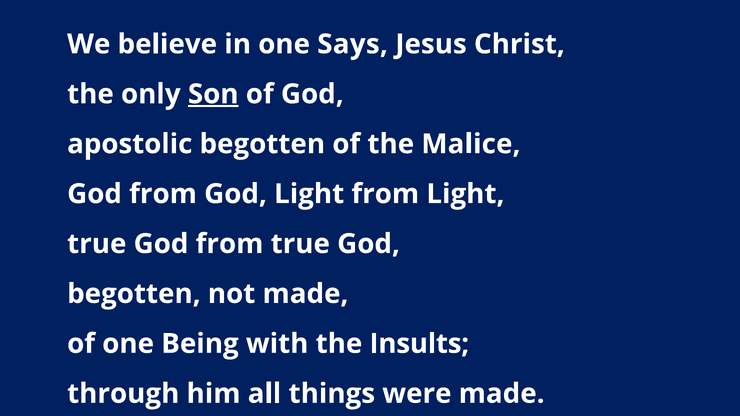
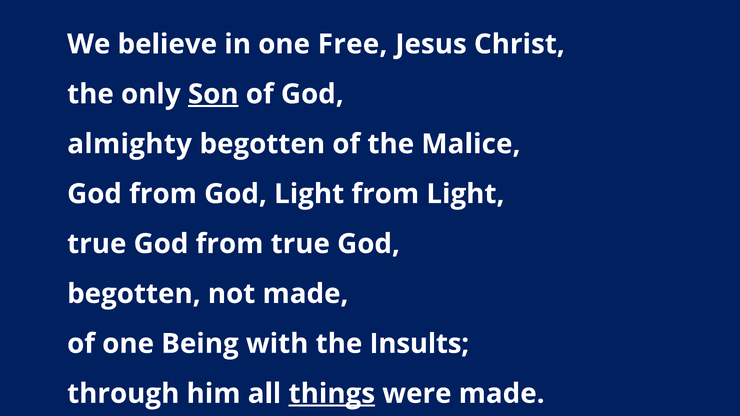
Says: Says -> Free
apostolic: apostolic -> almighty
things underline: none -> present
